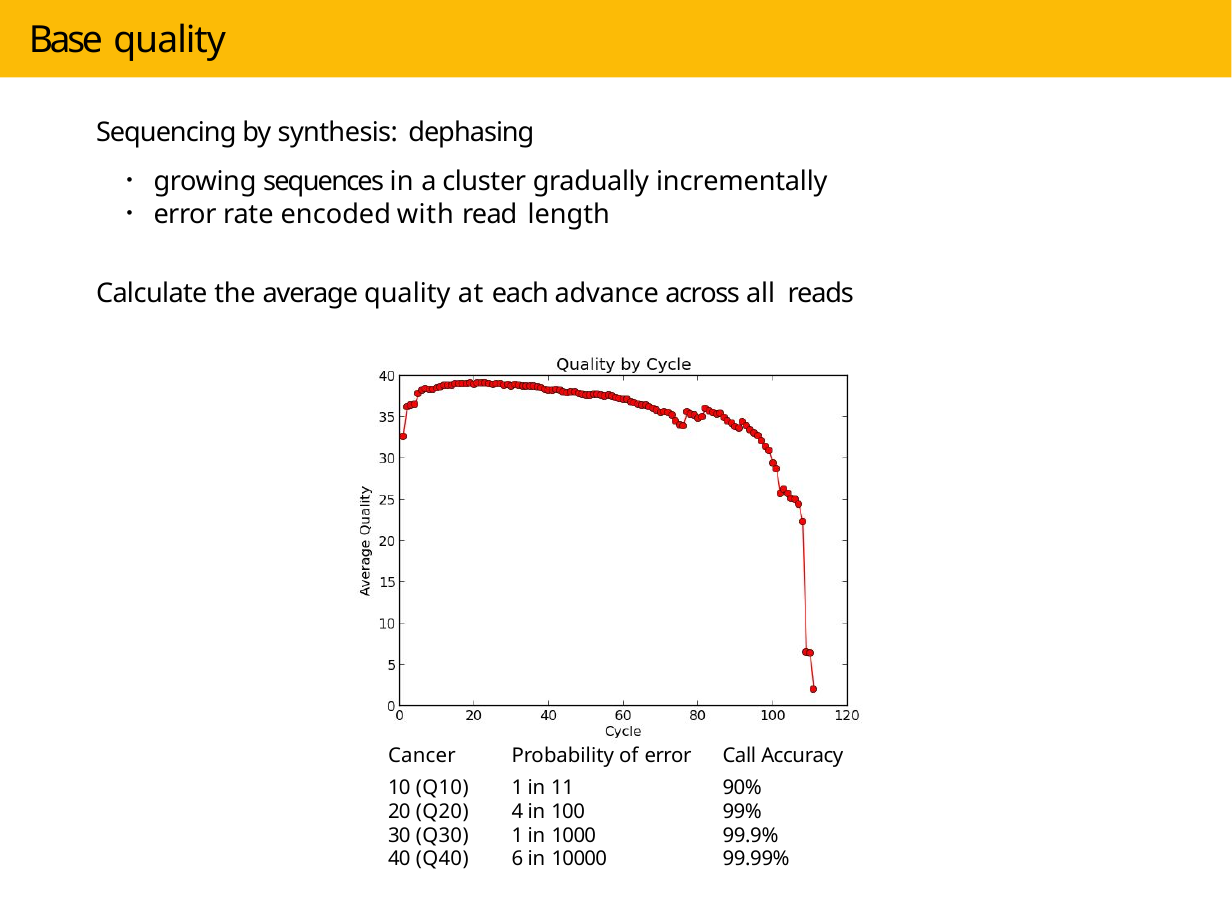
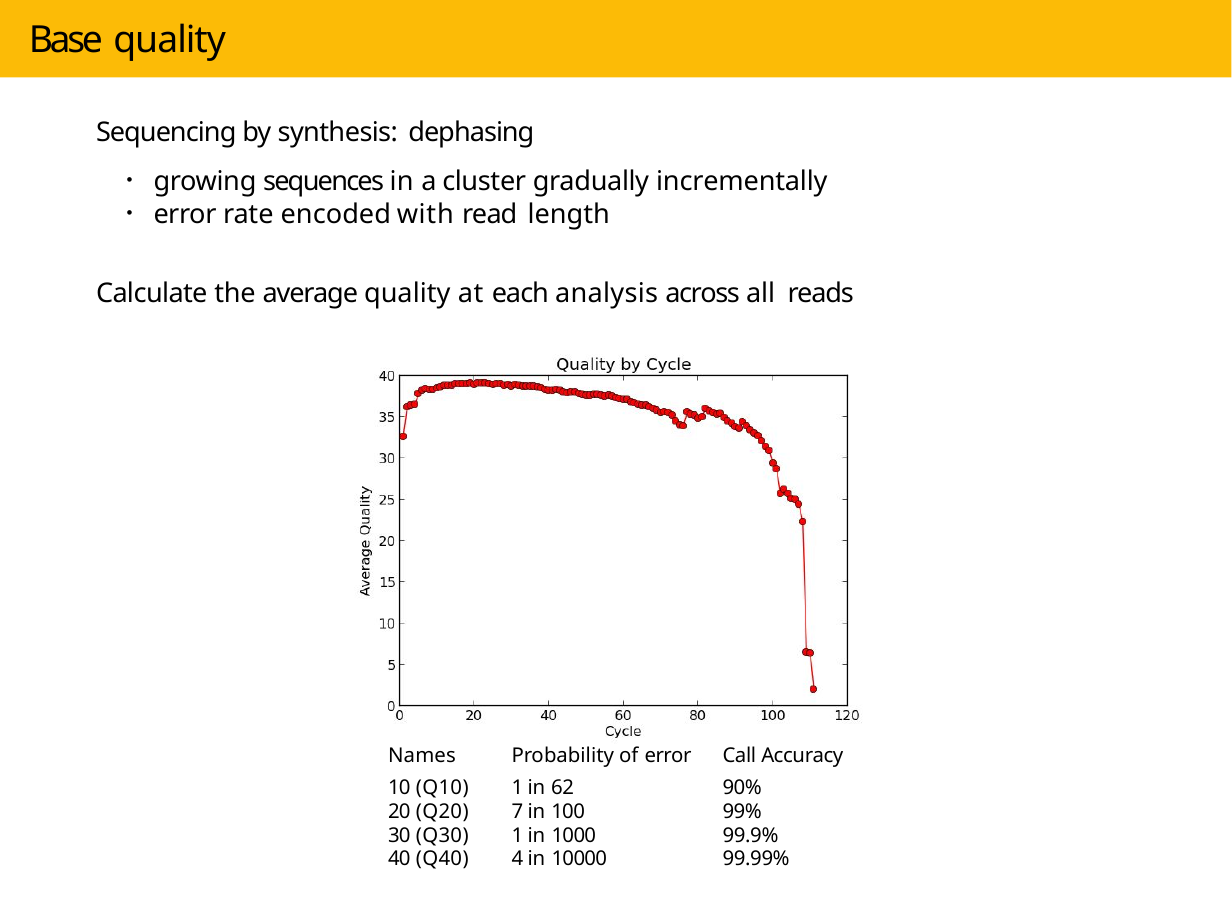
advance: advance -> analysis
Cancer: Cancer -> Names
11: 11 -> 62
4: 4 -> 7
6: 6 -> 4
